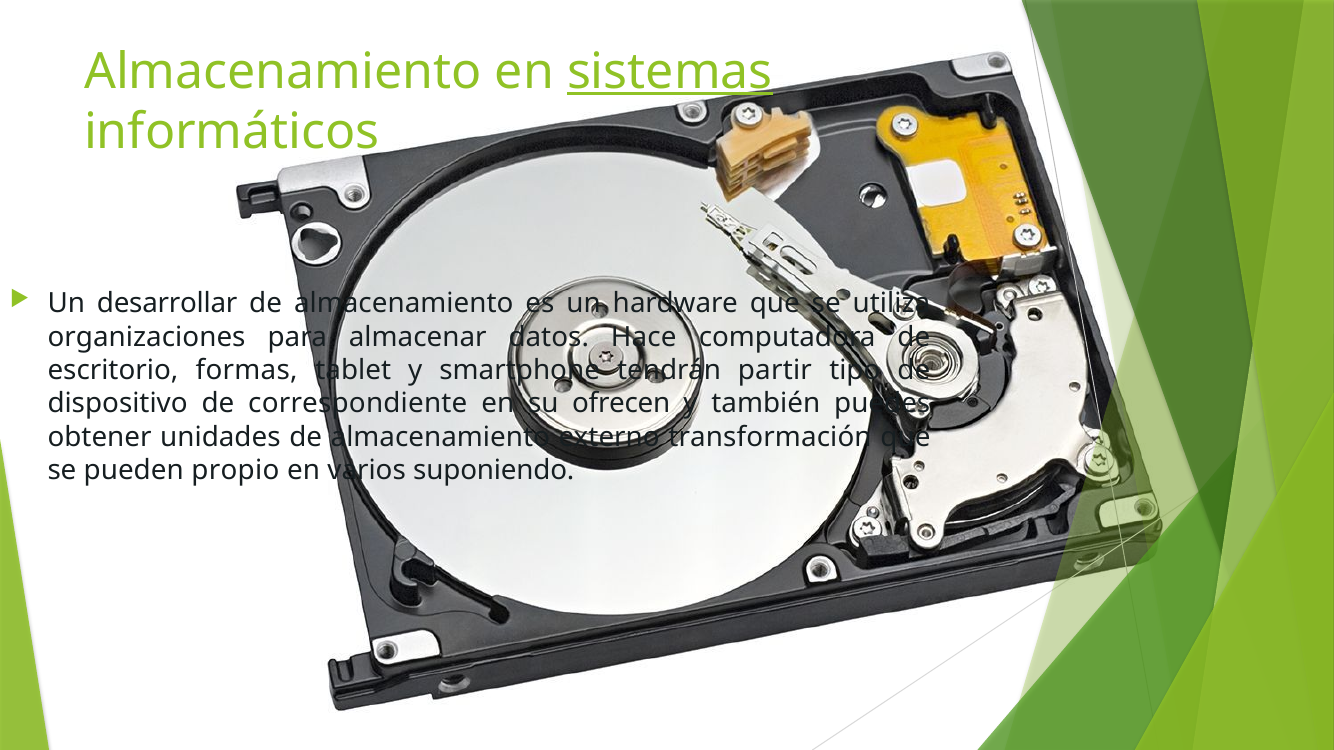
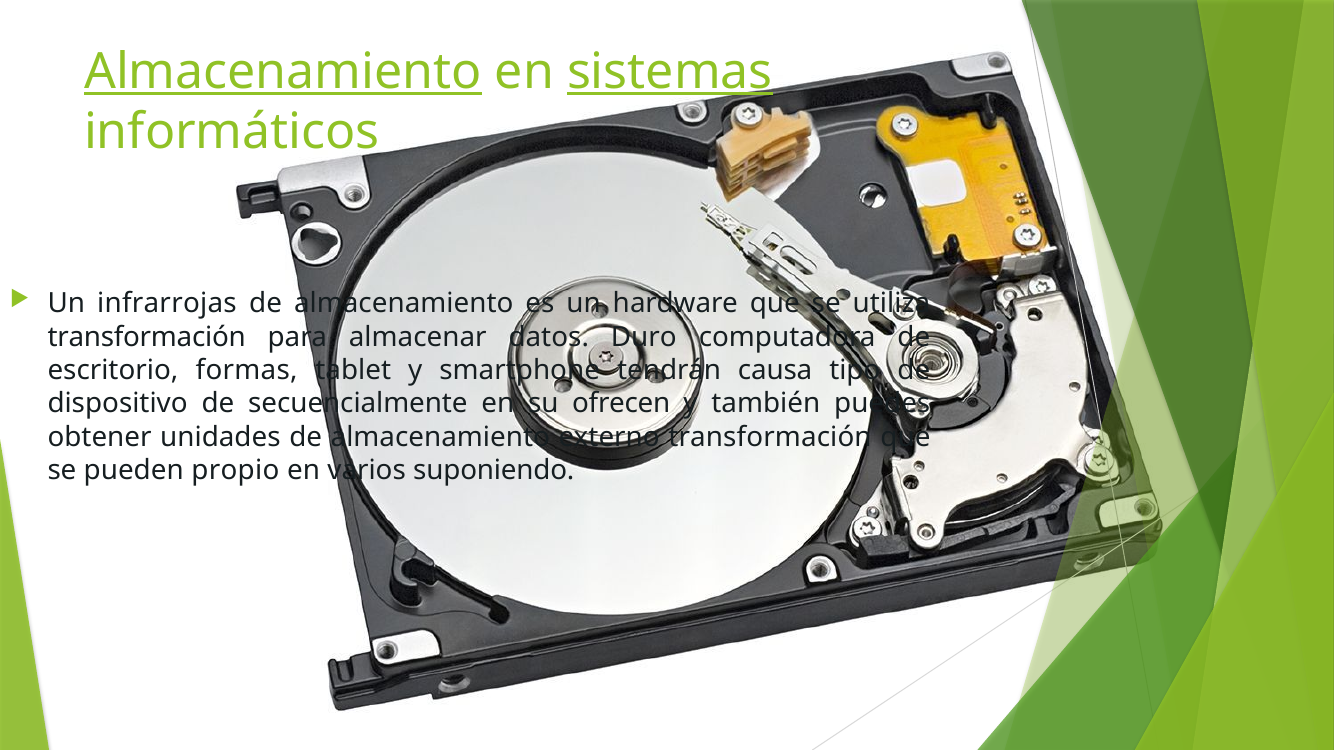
Almacenamiento at (283, 72) underline: none -> present
desarrollar: desarrollar -> infrarrojas
organizaciones at (147, 337): organizaciones -> transformación
Hace: Hace -> Duro
partir: partir -> causa
correspondiente: correspondiente -> secuencialmente
